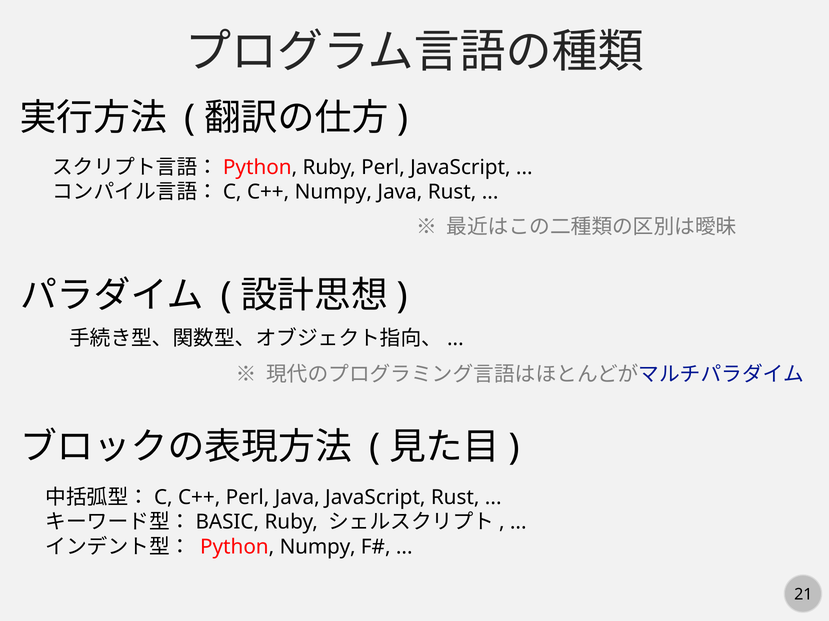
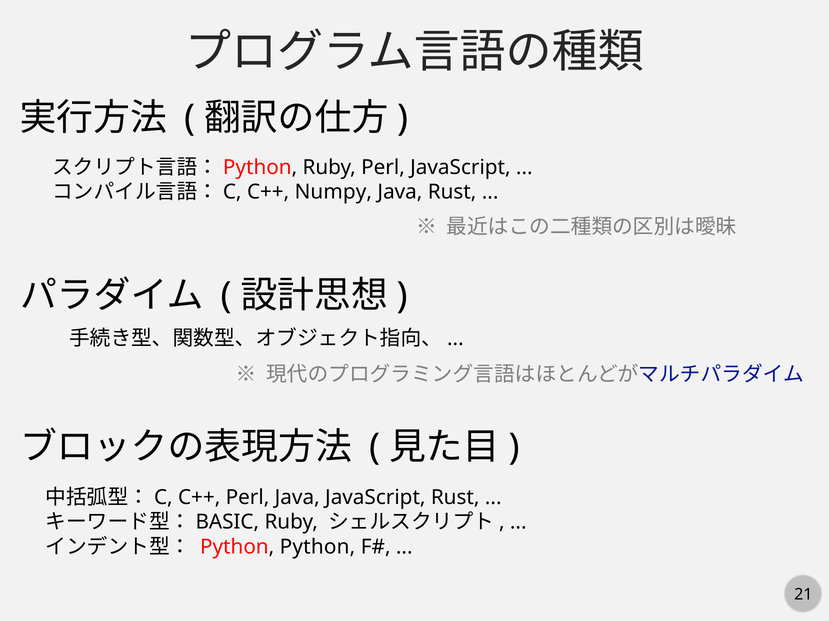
Python Numpy: Numpy -> Python
